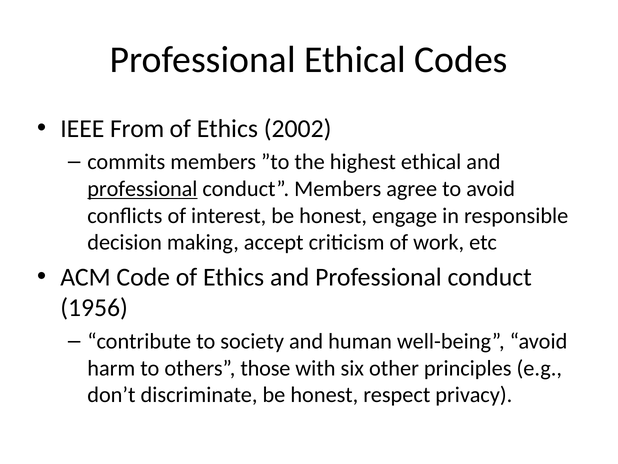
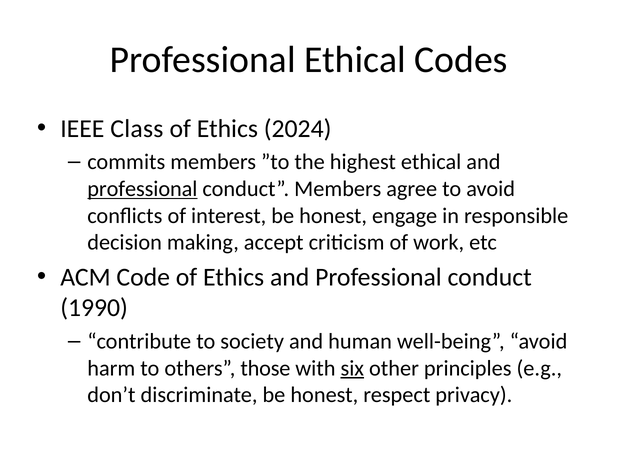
From: From -> Class
2002: 2002 -> 2024
1956: 1956 -> 1990
six underline: none -> present
